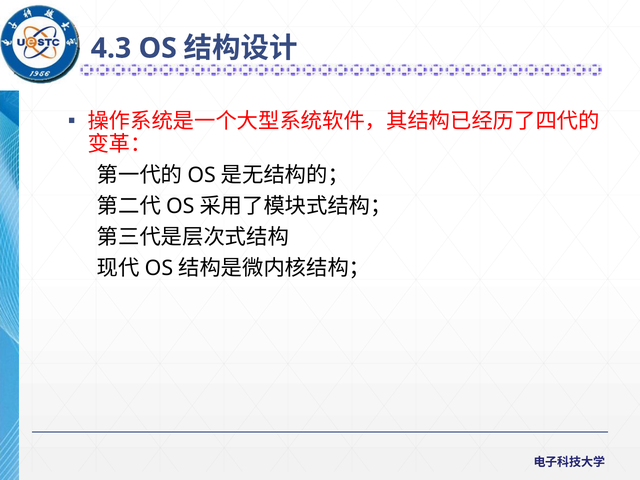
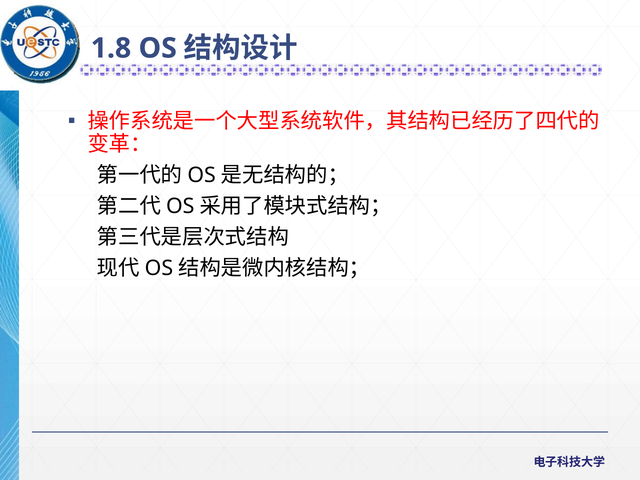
4.3: 4.3 -> 1.8
